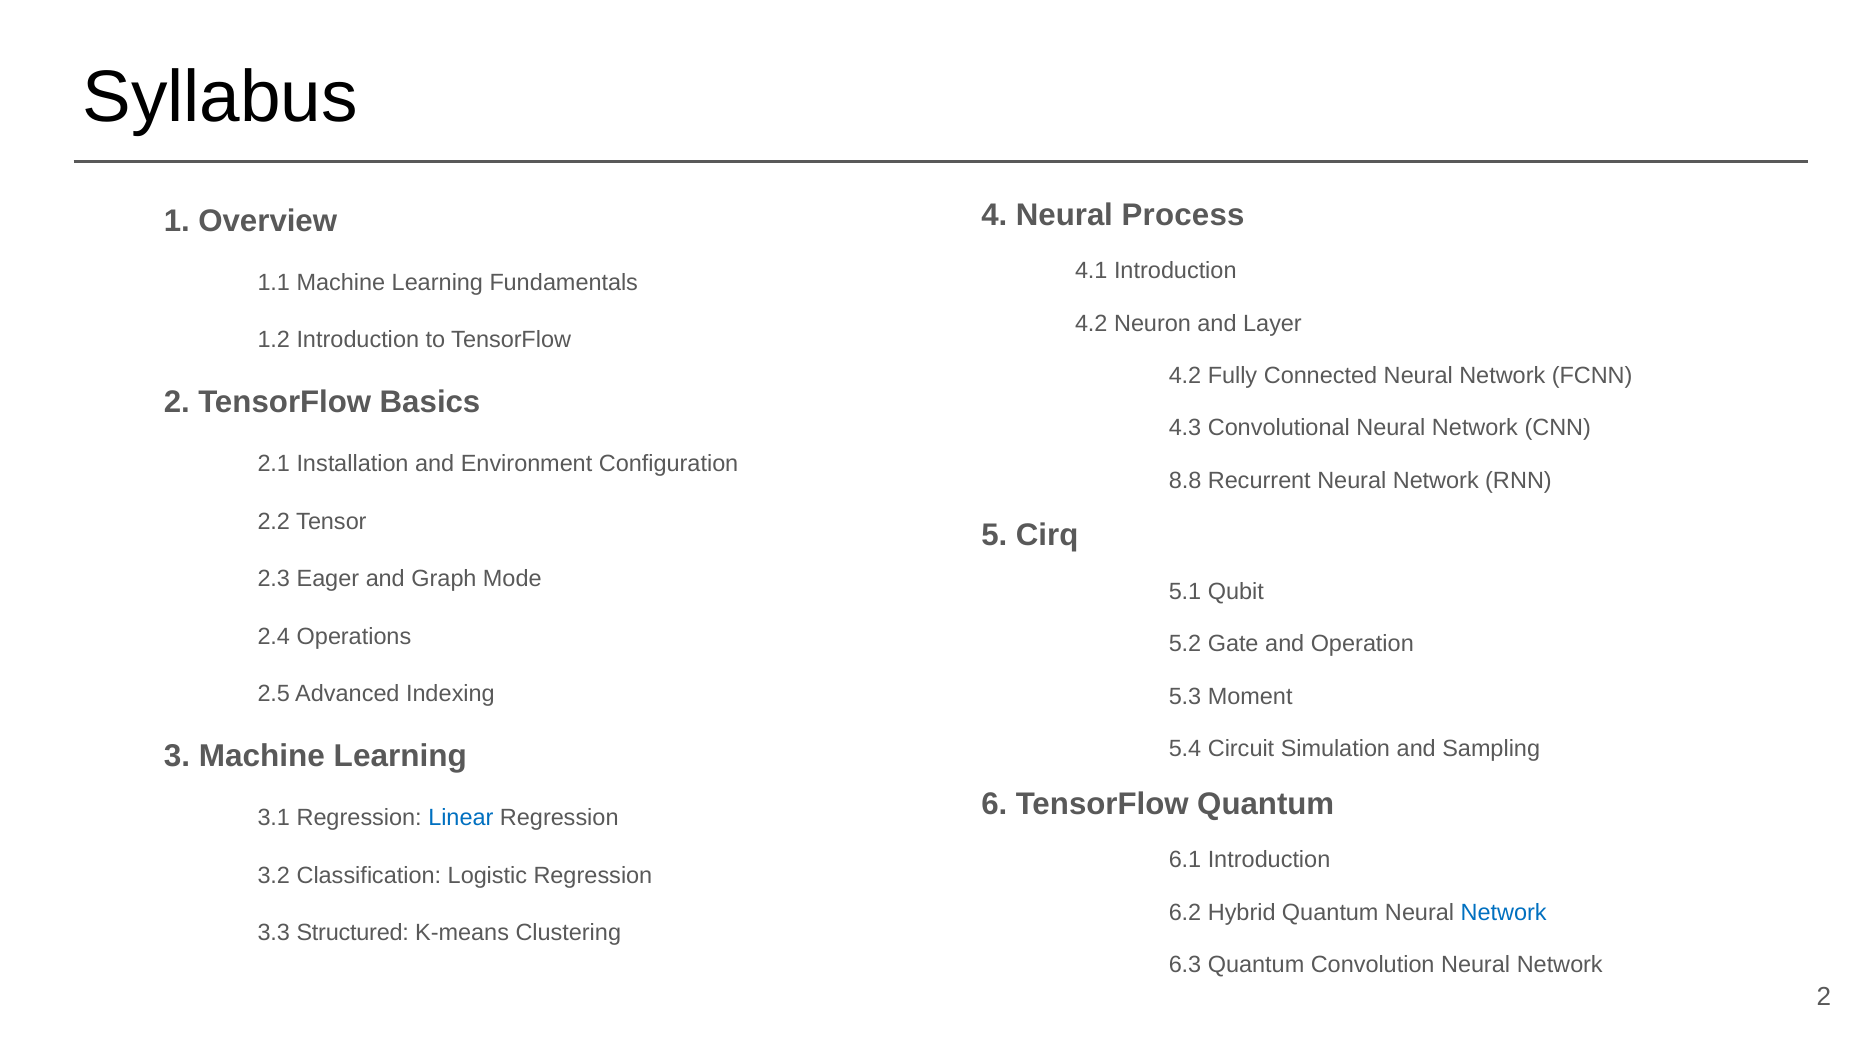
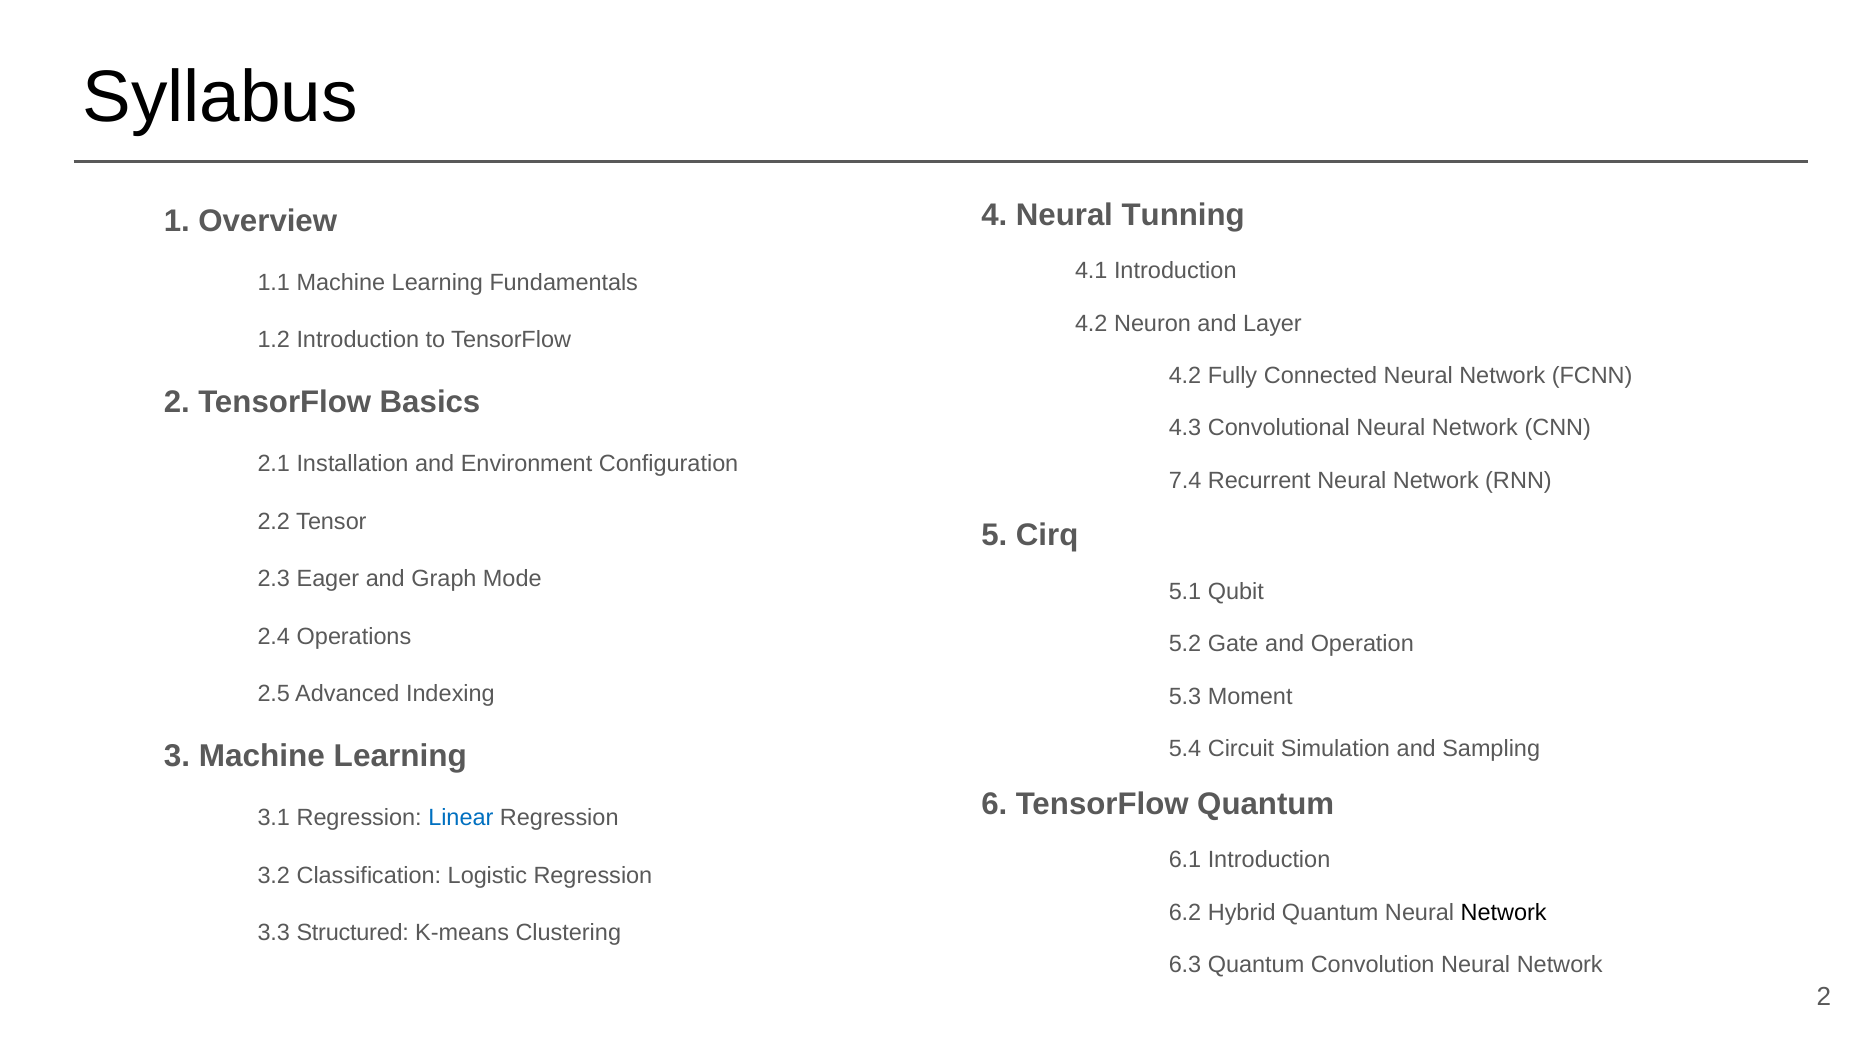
Process: Process -> Tunning
8.8: 8.8 -> 7.4
Network at (1504, 912) colour: blue -> black
